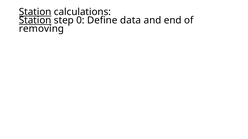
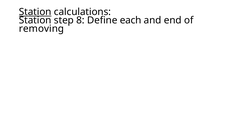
Station at (35, 20) underline: present -> none
0: 0 -> 8
data: data -> each
